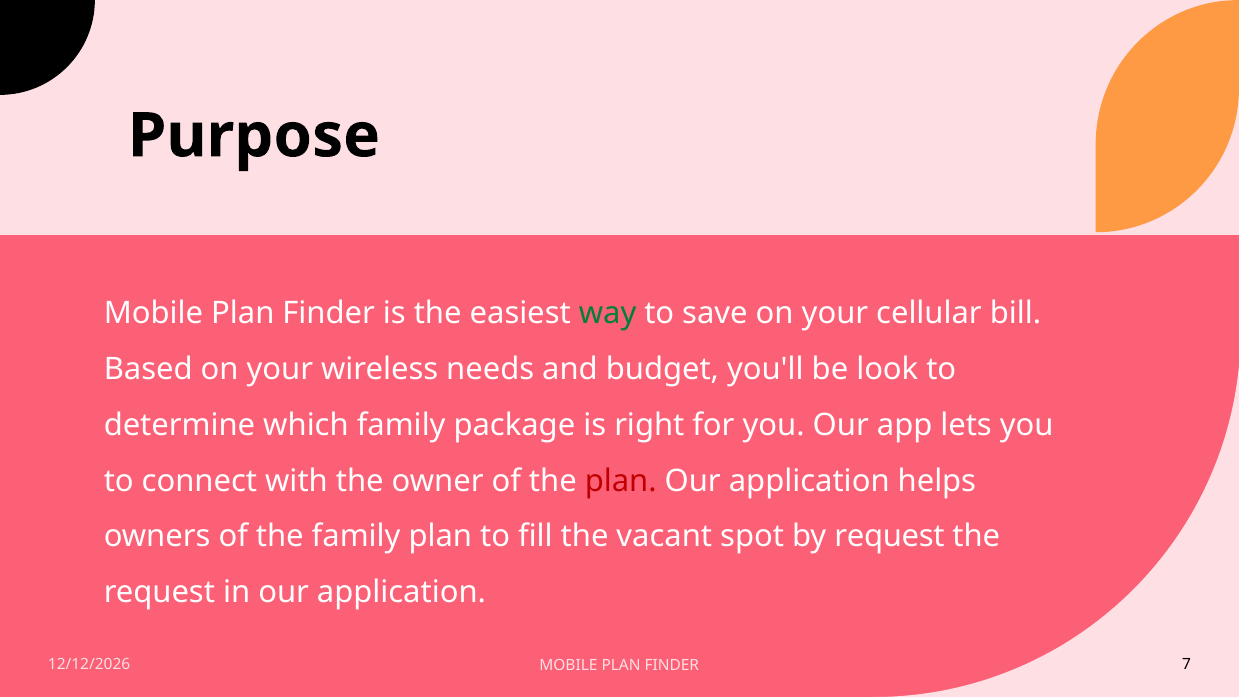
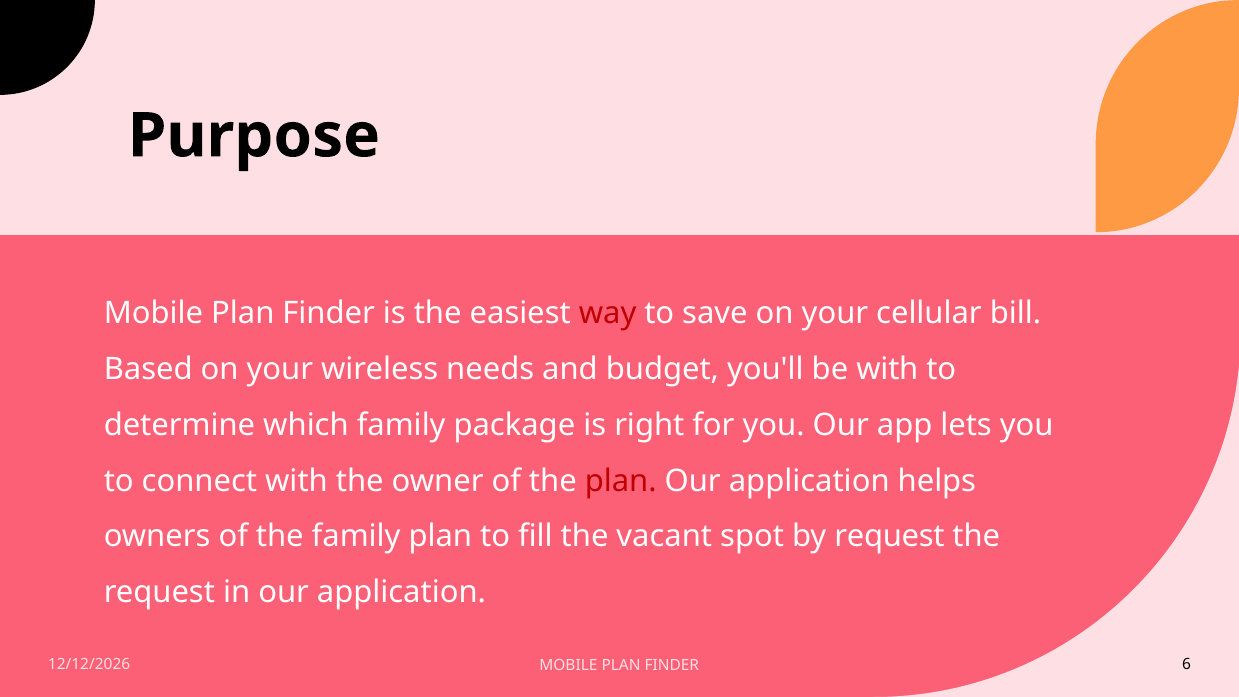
way colour: green -> red
be look: look -> with
7: 7 -> 6
